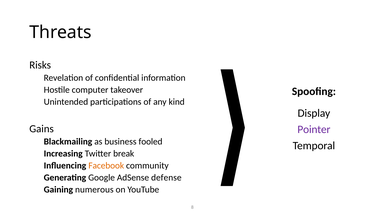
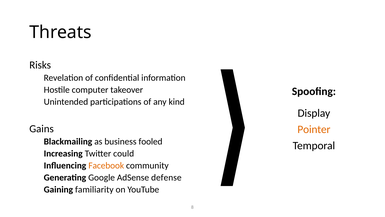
Pointer colour: purple -> orange
break: break -> could
numerous: numerous -> familiarity
